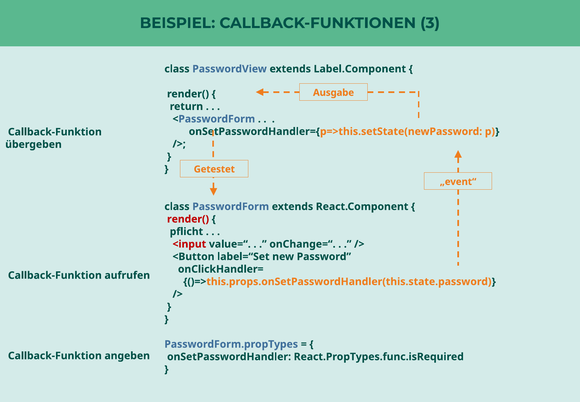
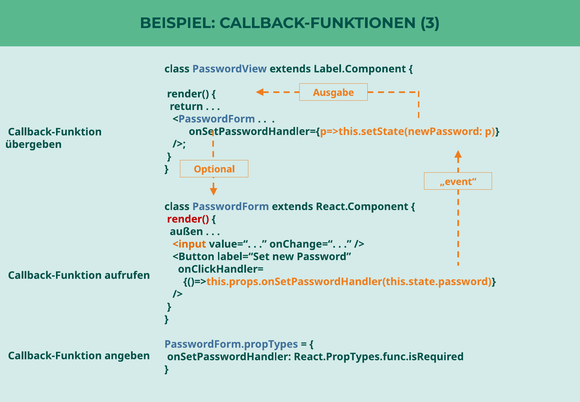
Getestet: Getestet -> Optional
pflicht: pflicht -> außen
<input colour: red -> orange
